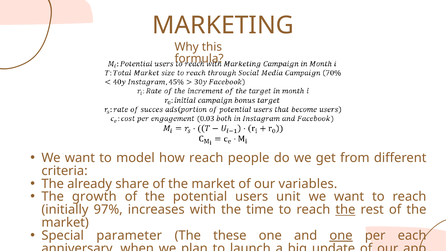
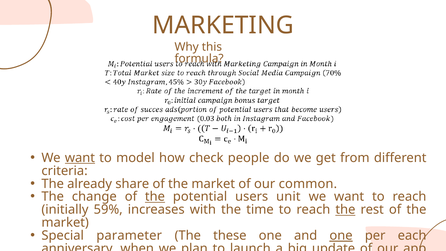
want at (80, 158) underline: none -> present
how reach: reach -> check
variables: variables -> common
growth: growth -> change
the at (155, 197) underline: none -> present
97%: 97% -> 59%
